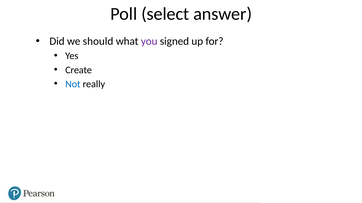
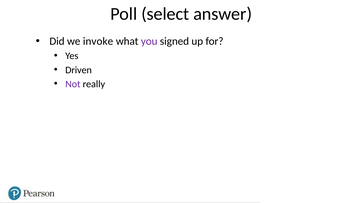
should: should -> invoke
Create: Create -> Driven
Not colour: blue -> purple
